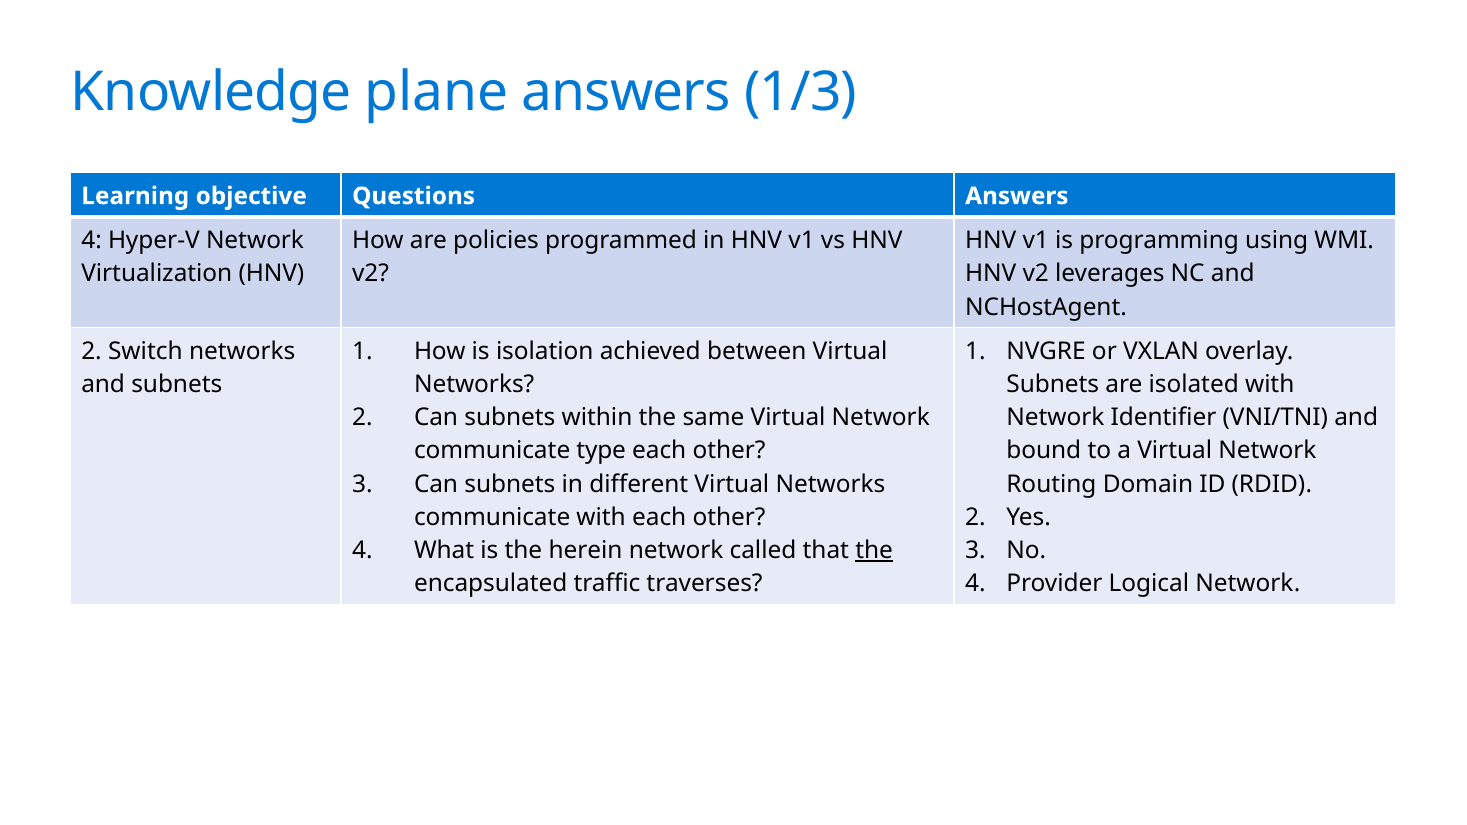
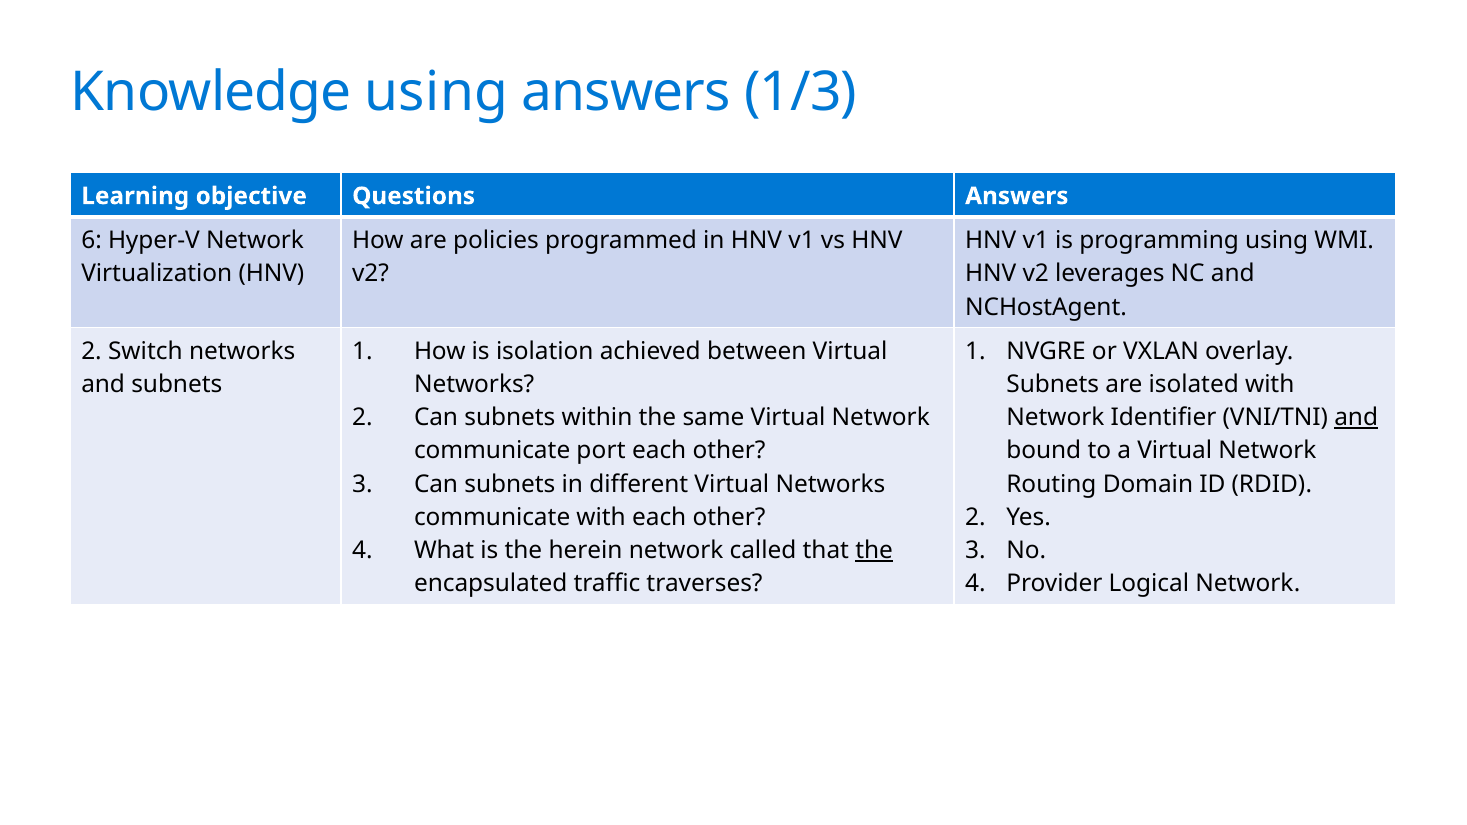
Knowledge plane: plane -> using
4 at (92, 241): 4 -> 6
and at (1356, 418) underline: none -> present
type: type -> port
